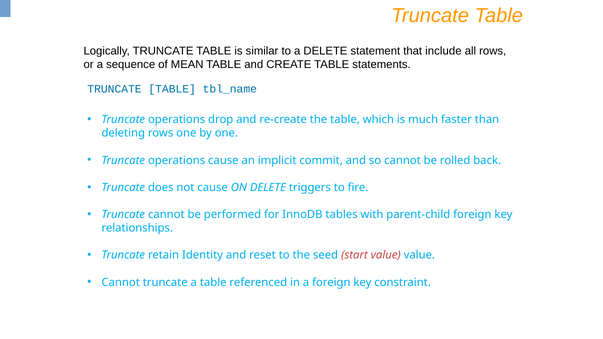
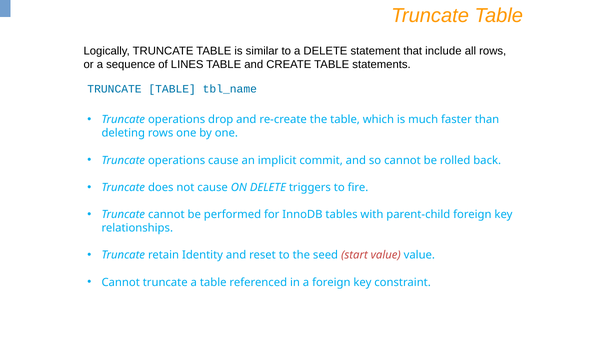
MEAN: MEAN -> LINES
